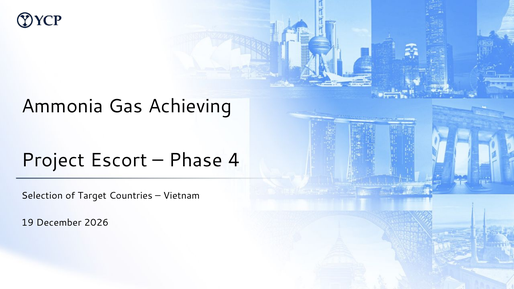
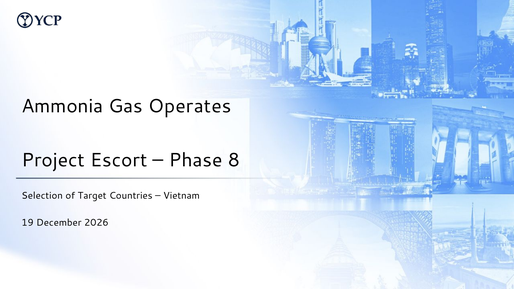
Achieving: Achieving -> Operates
4: 4 -> 8
